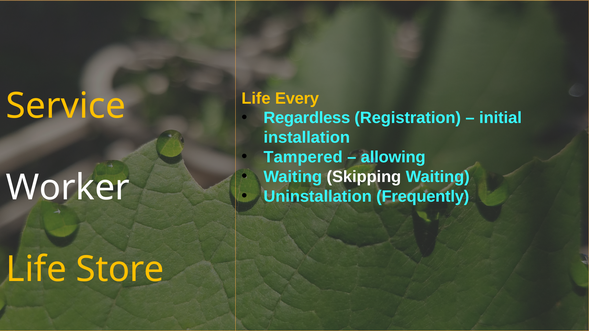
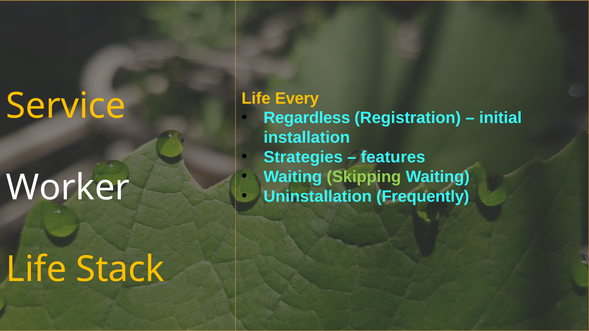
Tampered: Tampered -> Strategies
allowing: allowing -> features
Skipping colour: white -> light green
Store: Store -> Stack
